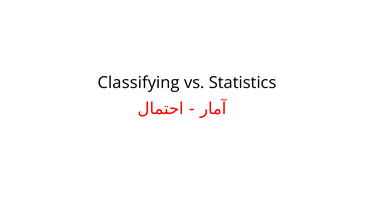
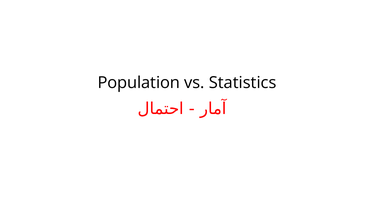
Classifying: Classifying -> Population
